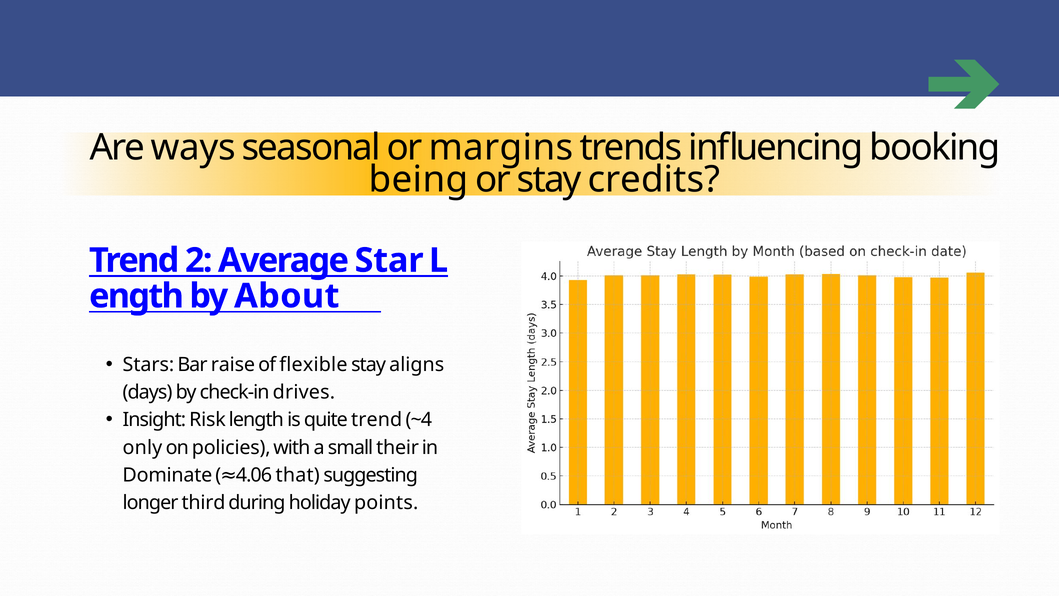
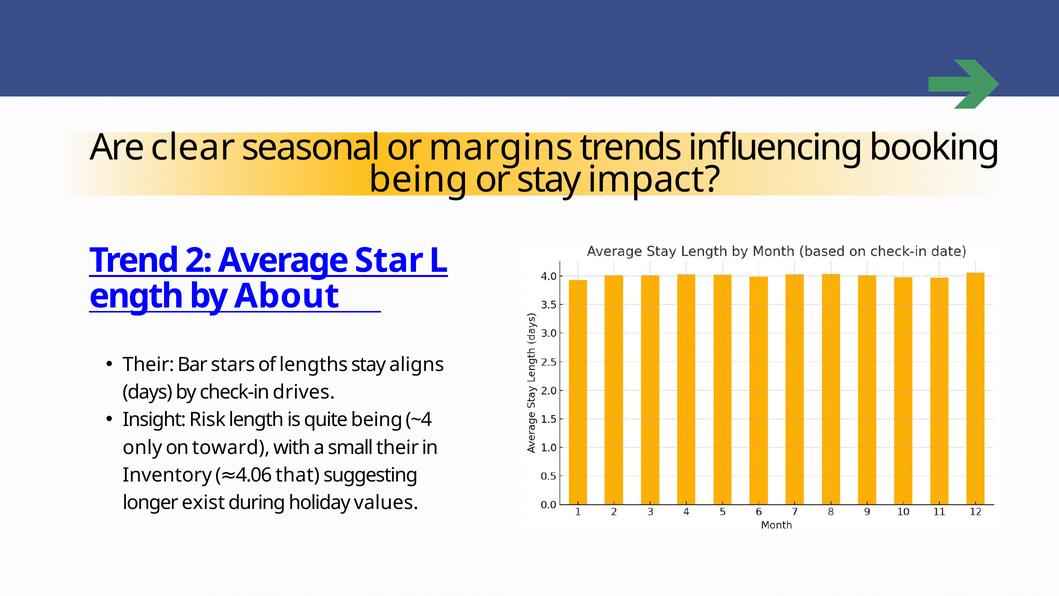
ways: ways -> clear
credits: credits -> impact
Stars at (148, 364): Stars -> Their
raise: raise -> stars
flexible: flexible -> lengths
quite trend: trend -> being
policies: policies -> toward
Dominate: Dominate -> Inventory
third: third -> exist
points: points -> values
